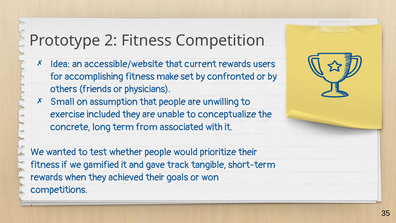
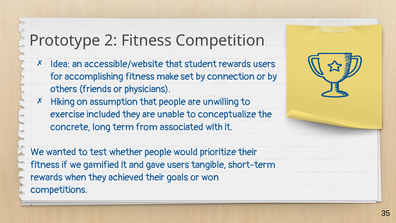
current: current -> student
confronted: confronted -> connection
Small: Small -> Hiking
gave track: track -> users
